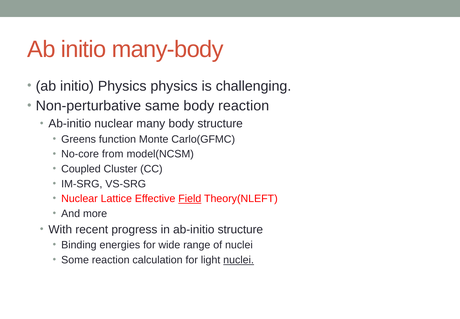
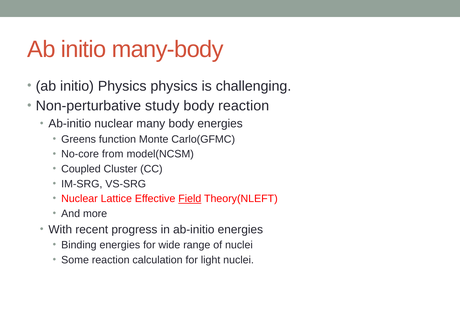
same: same -> study
body structure: structure -> energies
ab-initio structure: structure -> energies
nuclei at (239, 260) underline: present -> none
